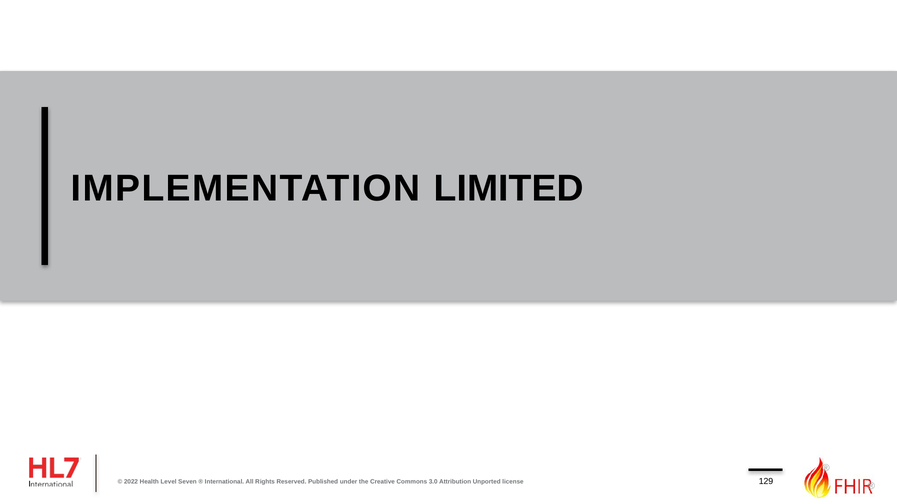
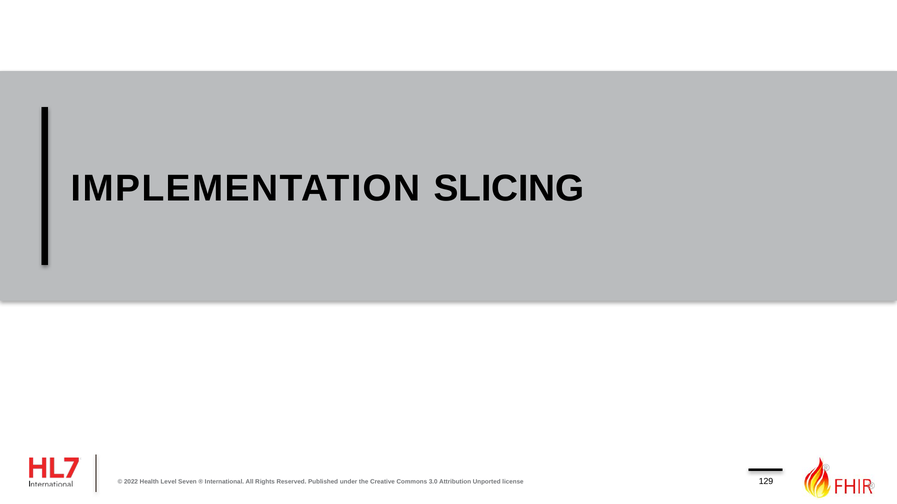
LIMITED: LIMITED -> SLICING
